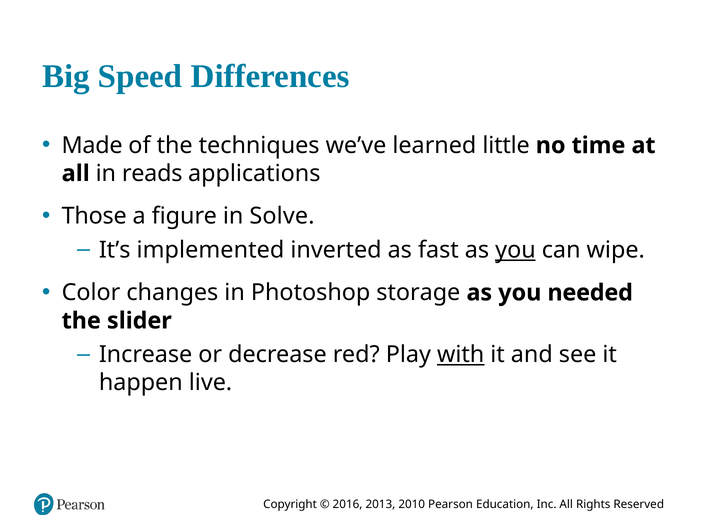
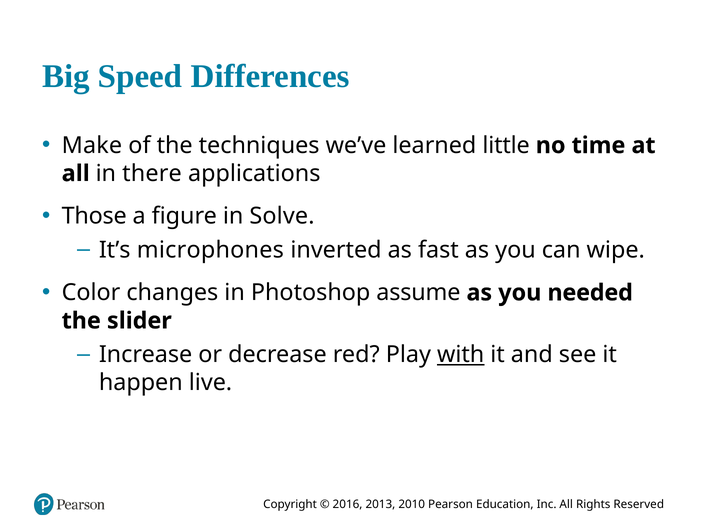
Made: Made -> Make
reads: reads -> there
implemented: implemented -> microphones
you at (515, 250) underline: present -> none
storage: storage -> assume
